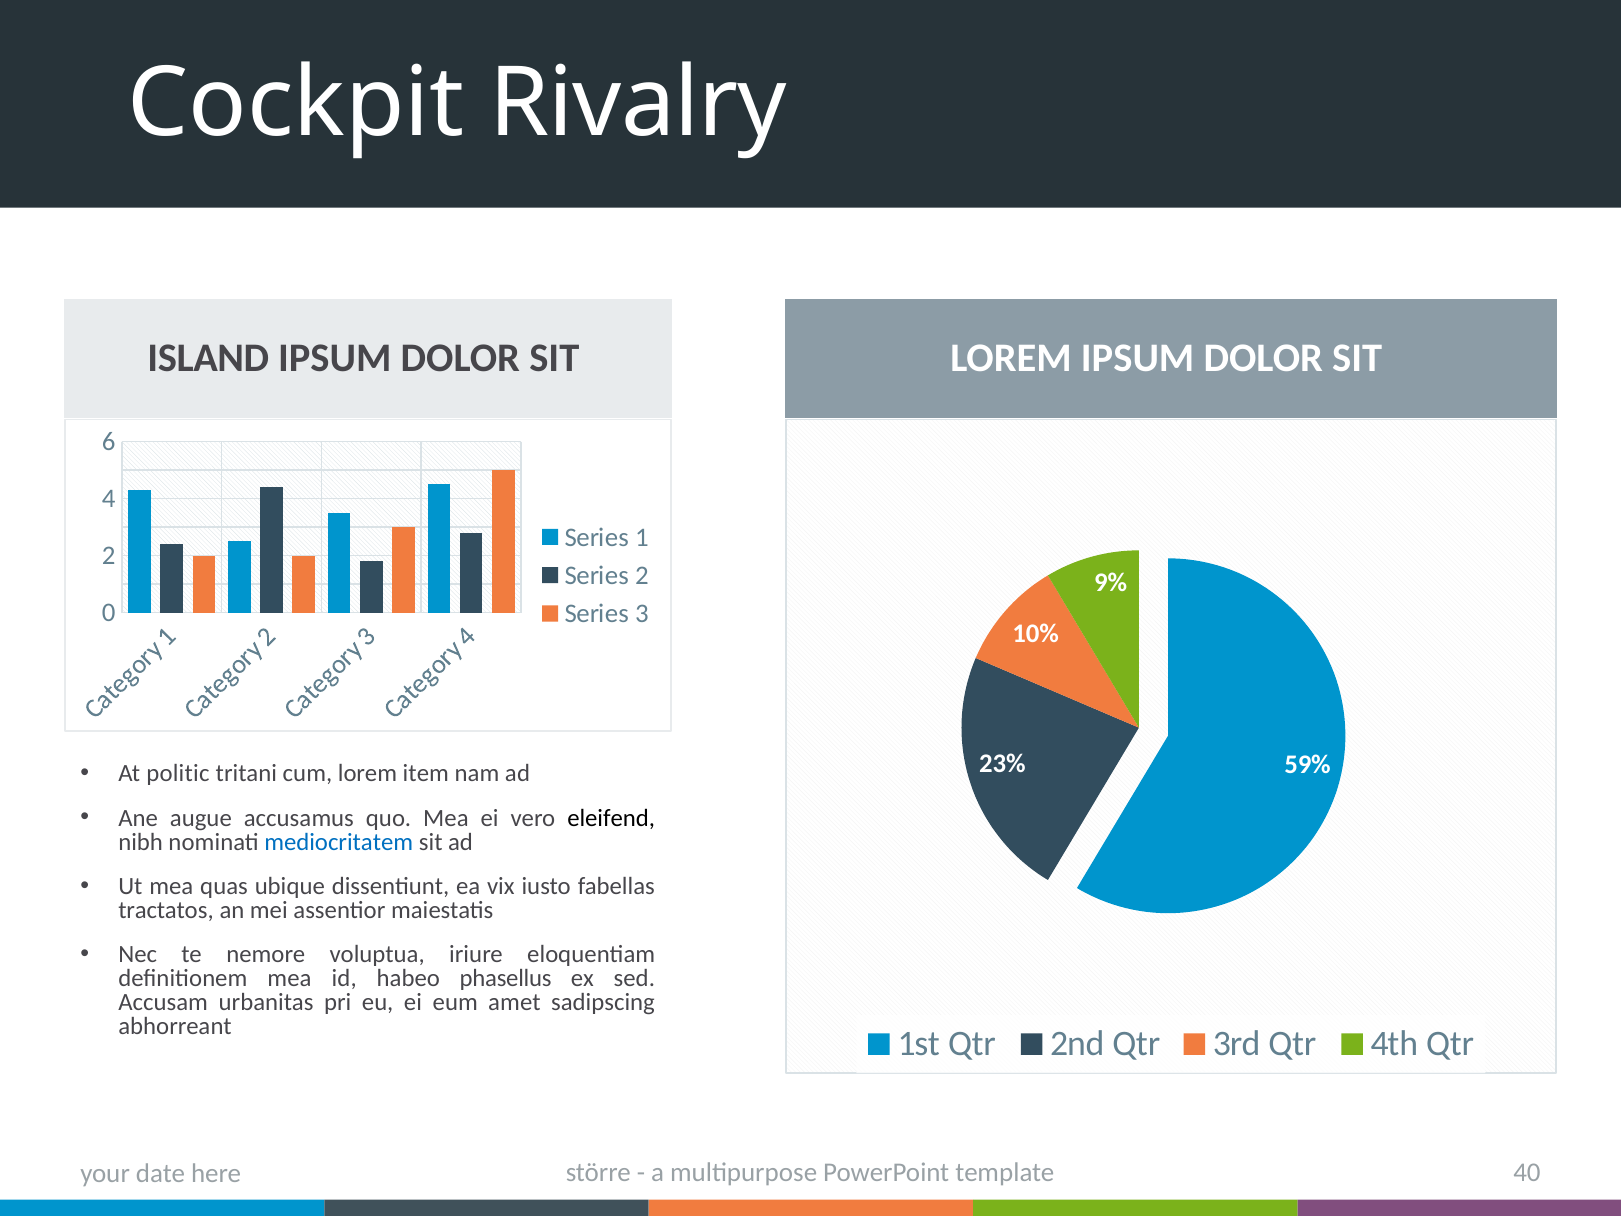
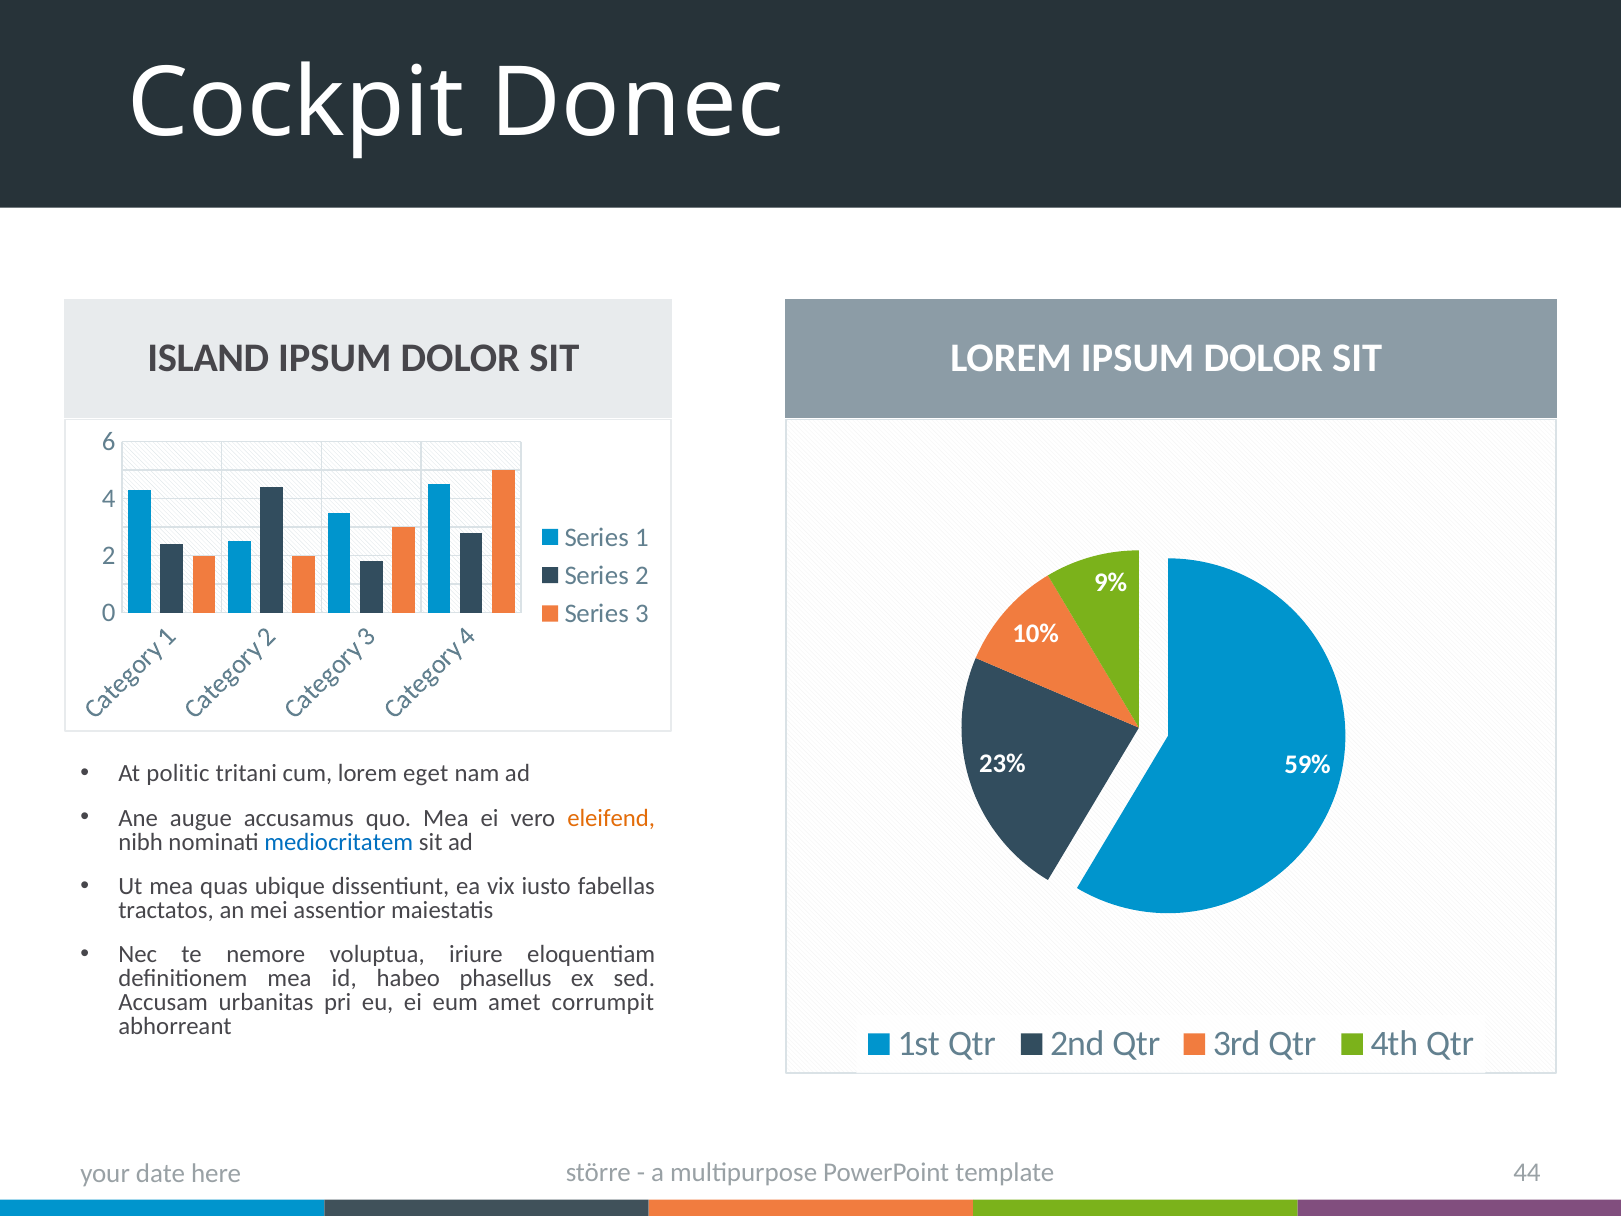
Rivalry: Rivalry -> Donec
item: item -> eget
eleifend colour: black -> orange
sadipscing: sadipscing -> corrumpit
40: 40 -> 44
